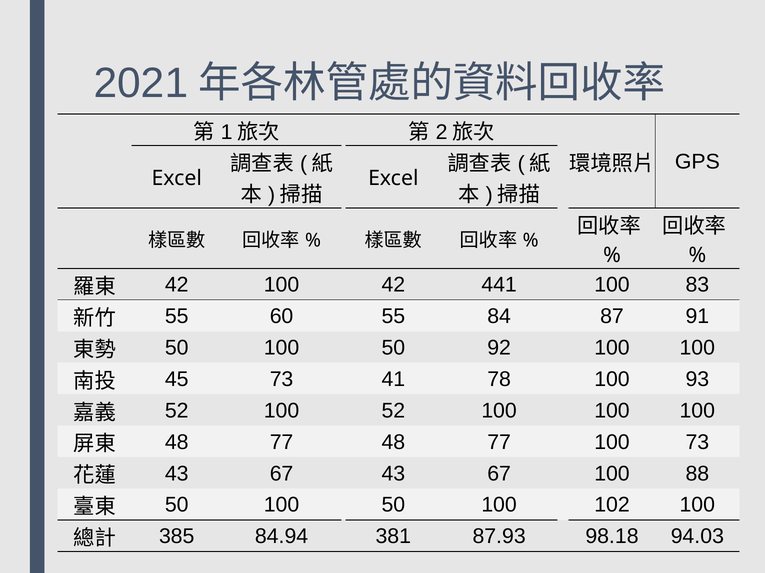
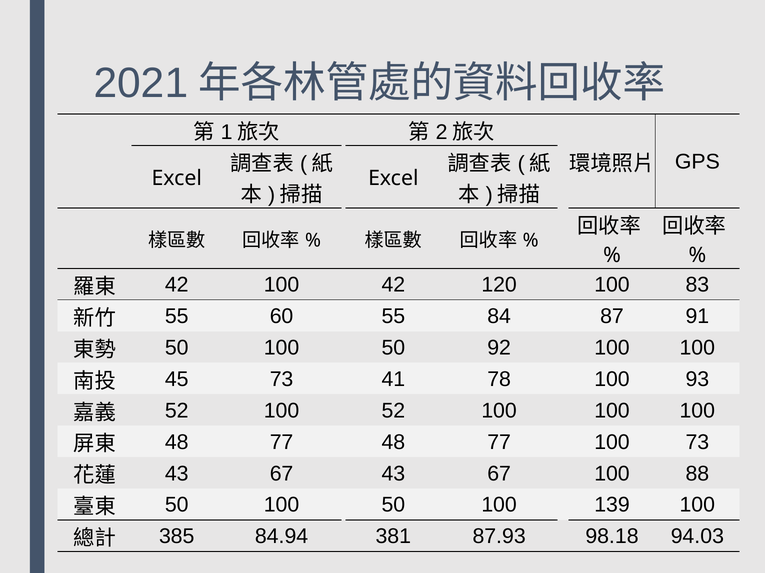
441: 441 -> 120
102: 102 -> 139
